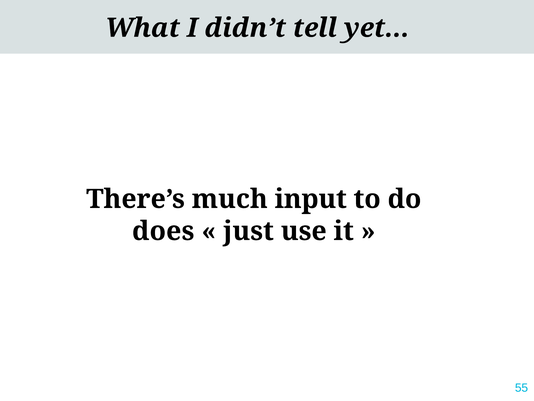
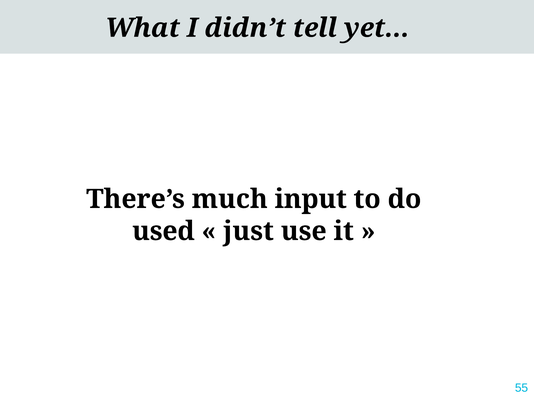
does: does -> used
